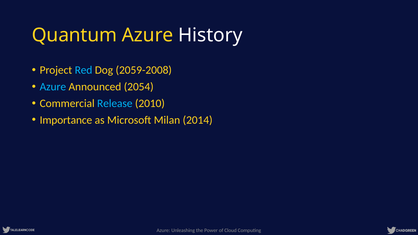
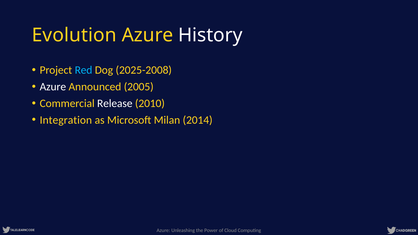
Quantum: Quantum -> Evolution
2059-2008: 2059-2008 -> 2025-2008
Azure at (53, 87) colour: light blue -> white
2054: 2054 -> 2005
Release colour: light blue -> white
Importance: Importance -> Integration
